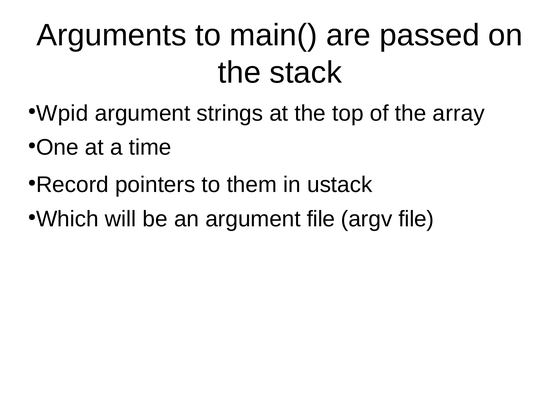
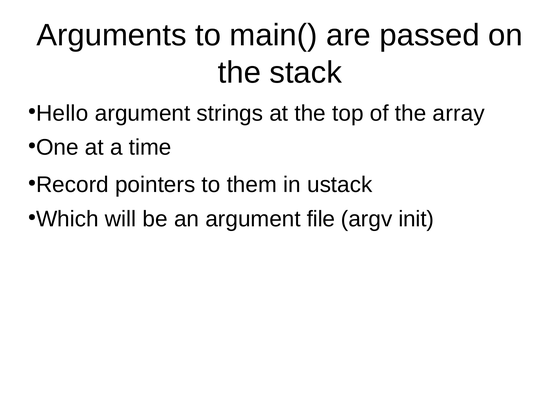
Wpid: Wpid -> Hello
argv file: file -> init
